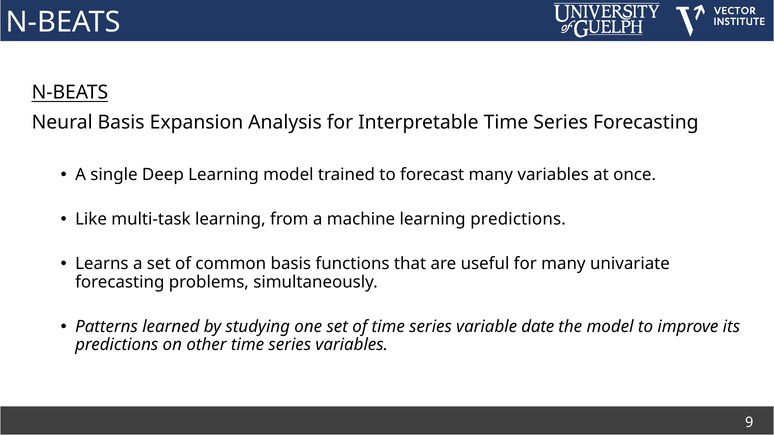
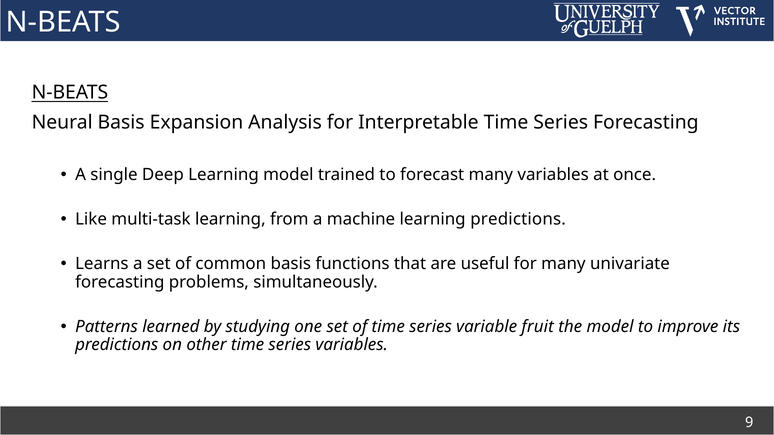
date: date -> fruit
